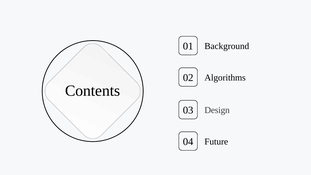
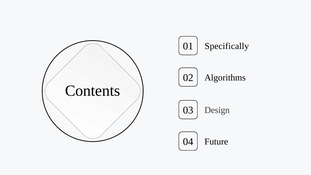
Background: Background -> Specifically
